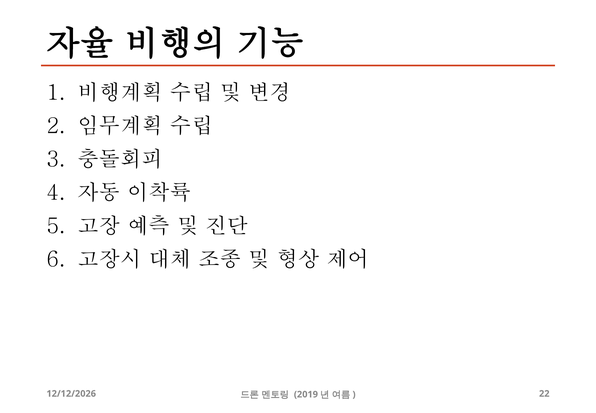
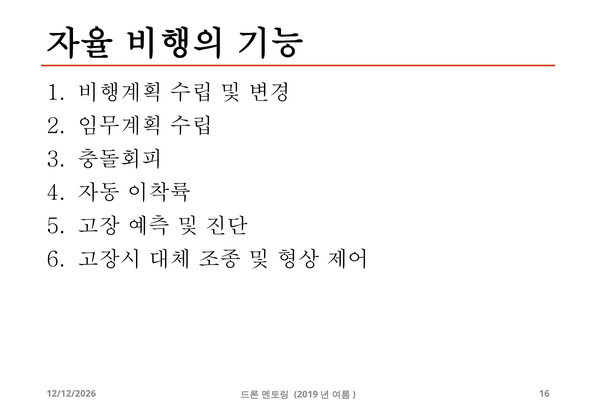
22: 22 -> 16
